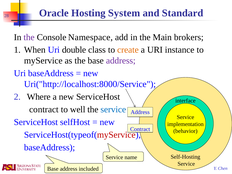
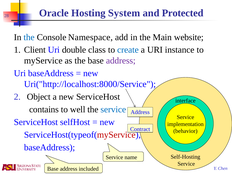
Standard: Standard -> Protected
the at (29, 37) colour: purple -> blue
brokers: brokers -> website
When: When -> Client
create colour: orange -> blue
Where: Where -> Object
contract at (44, 109): contract -> contains
